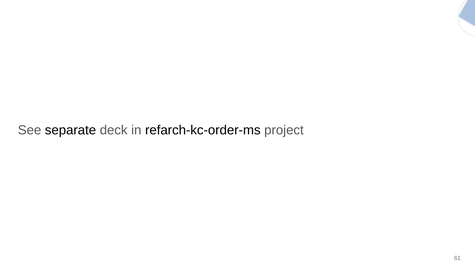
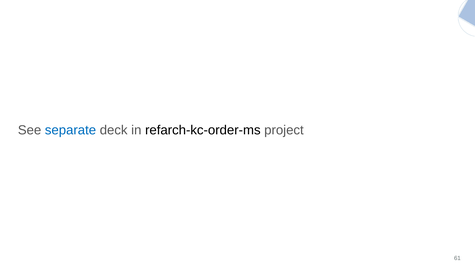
separate colour: black -> blue
